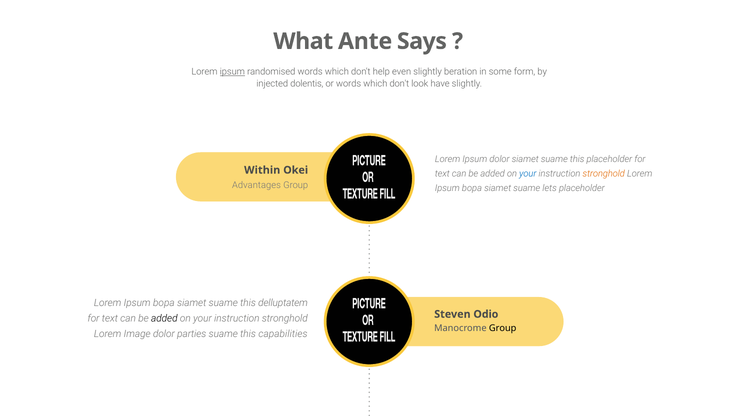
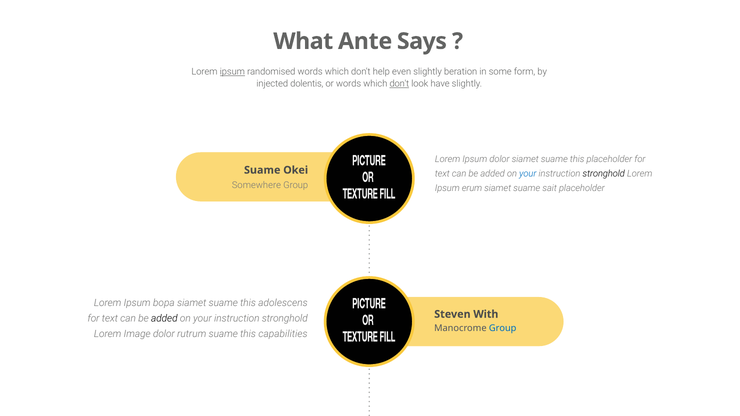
don't at (399, 84) underline: none -> present
Within at (262, 170): Within -> Suame
stronghold at (604, 174) colour: orange -> black
Advantages: Advantages -> Somewhere
bopa at (472, 188): bopa -> erum
lets: lets -> sait
delluptatem: delluptatem -> adolescens
Odio: Odio -> With
Group at (503, 329) colour: black -> blue
parties: parties -> rutrum
